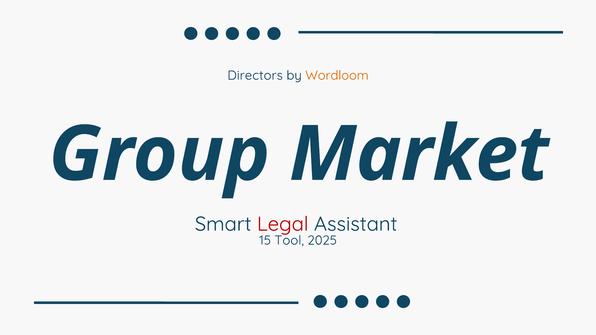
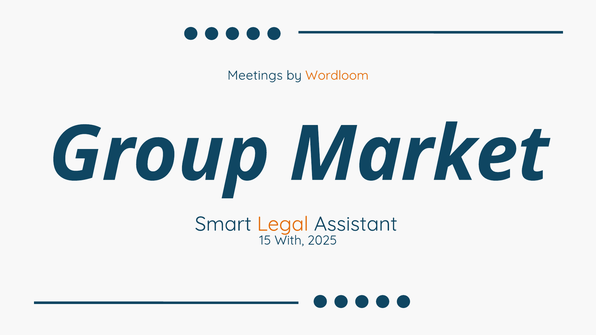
Directors: Directors -> Meetings
Legal colour: red -> orange
Tool: Tool -> With
